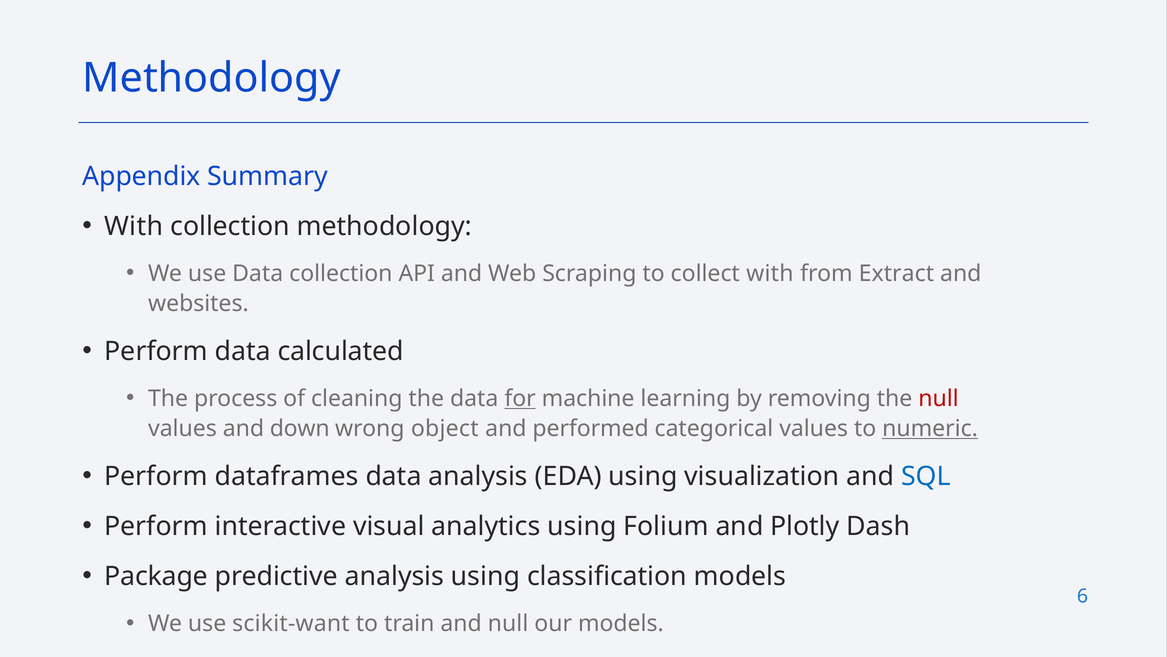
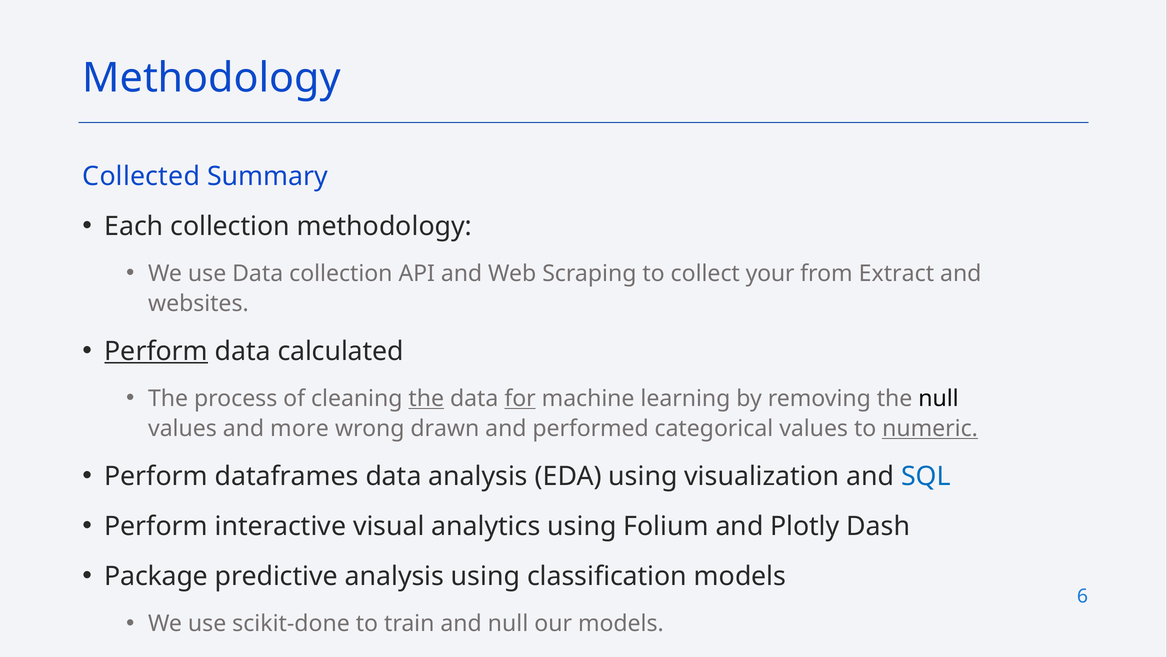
Appendix: Appendix -> Collected
With at (134, 226): With -> Each
collect with: with -> your
Perform at (156, 351) underline: none -> present
the at (426, 398) underline: none -> present
null at (938, 398) colour: red -> black
down: down -> more
object: object -> drawn
scikit-want: scikit-want -> scikit-done
